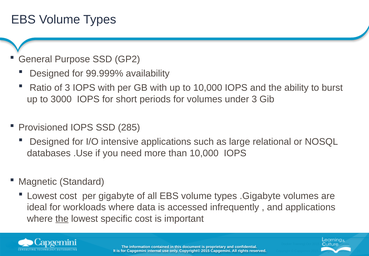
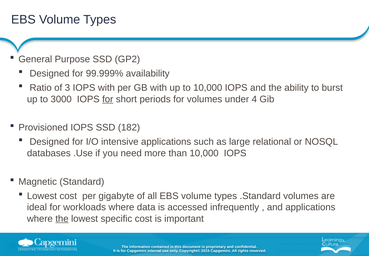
for at (108, 99) underline: none -> present
under 3: 3 -> 4
285: 285 -> 182
.Gigabyte: .Gigabyte -> .Standard
